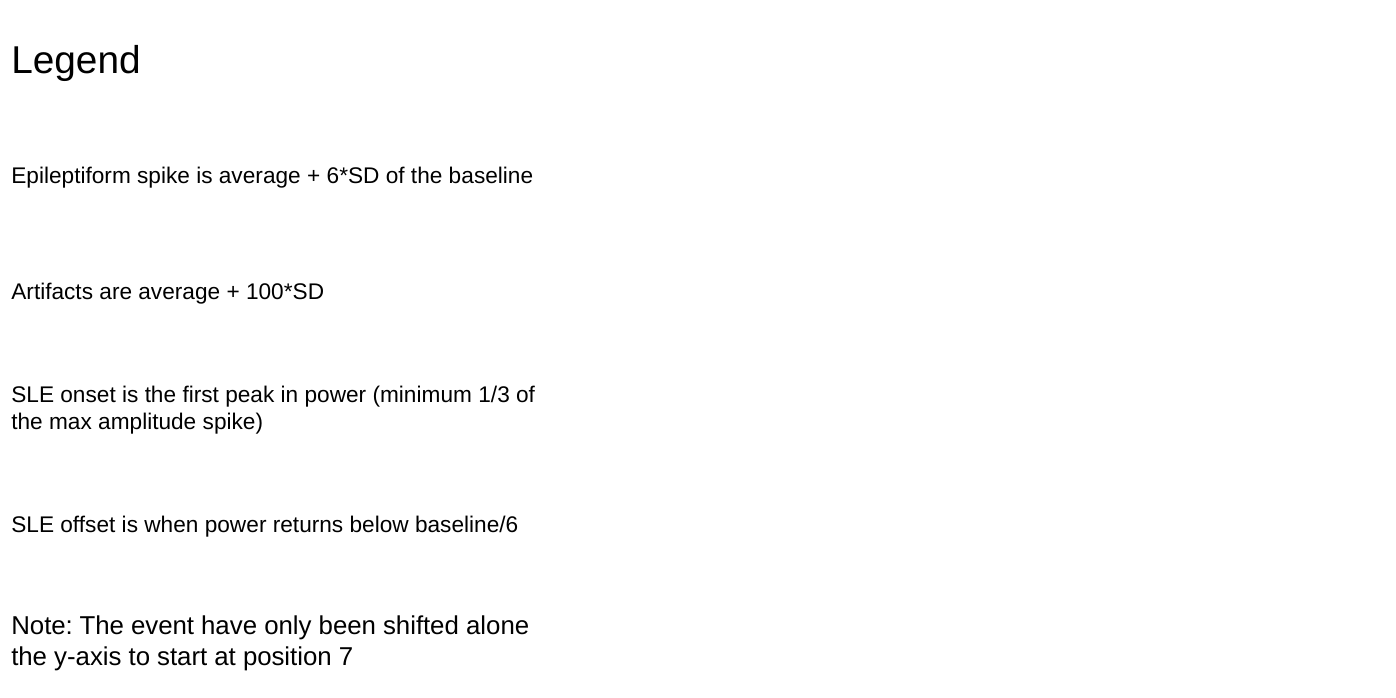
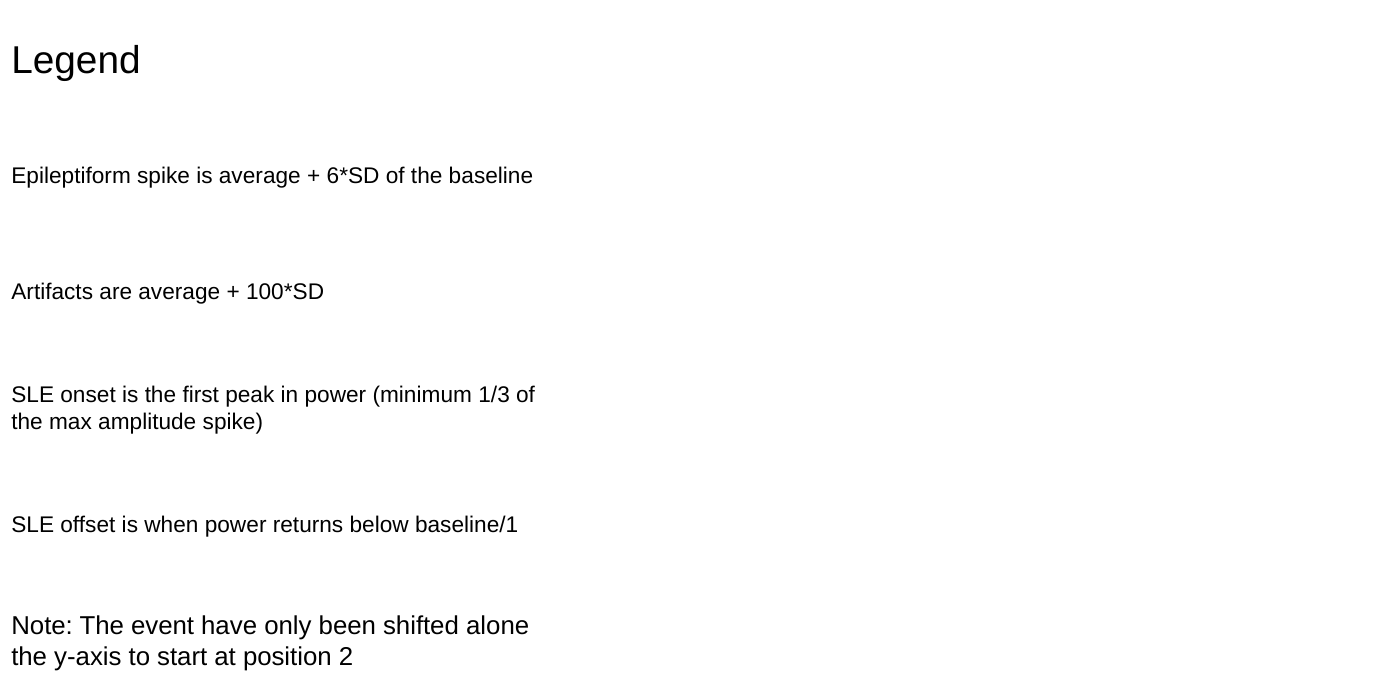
baseline/6: baseline/6 -> baseline/1
7: 7 -> 2
